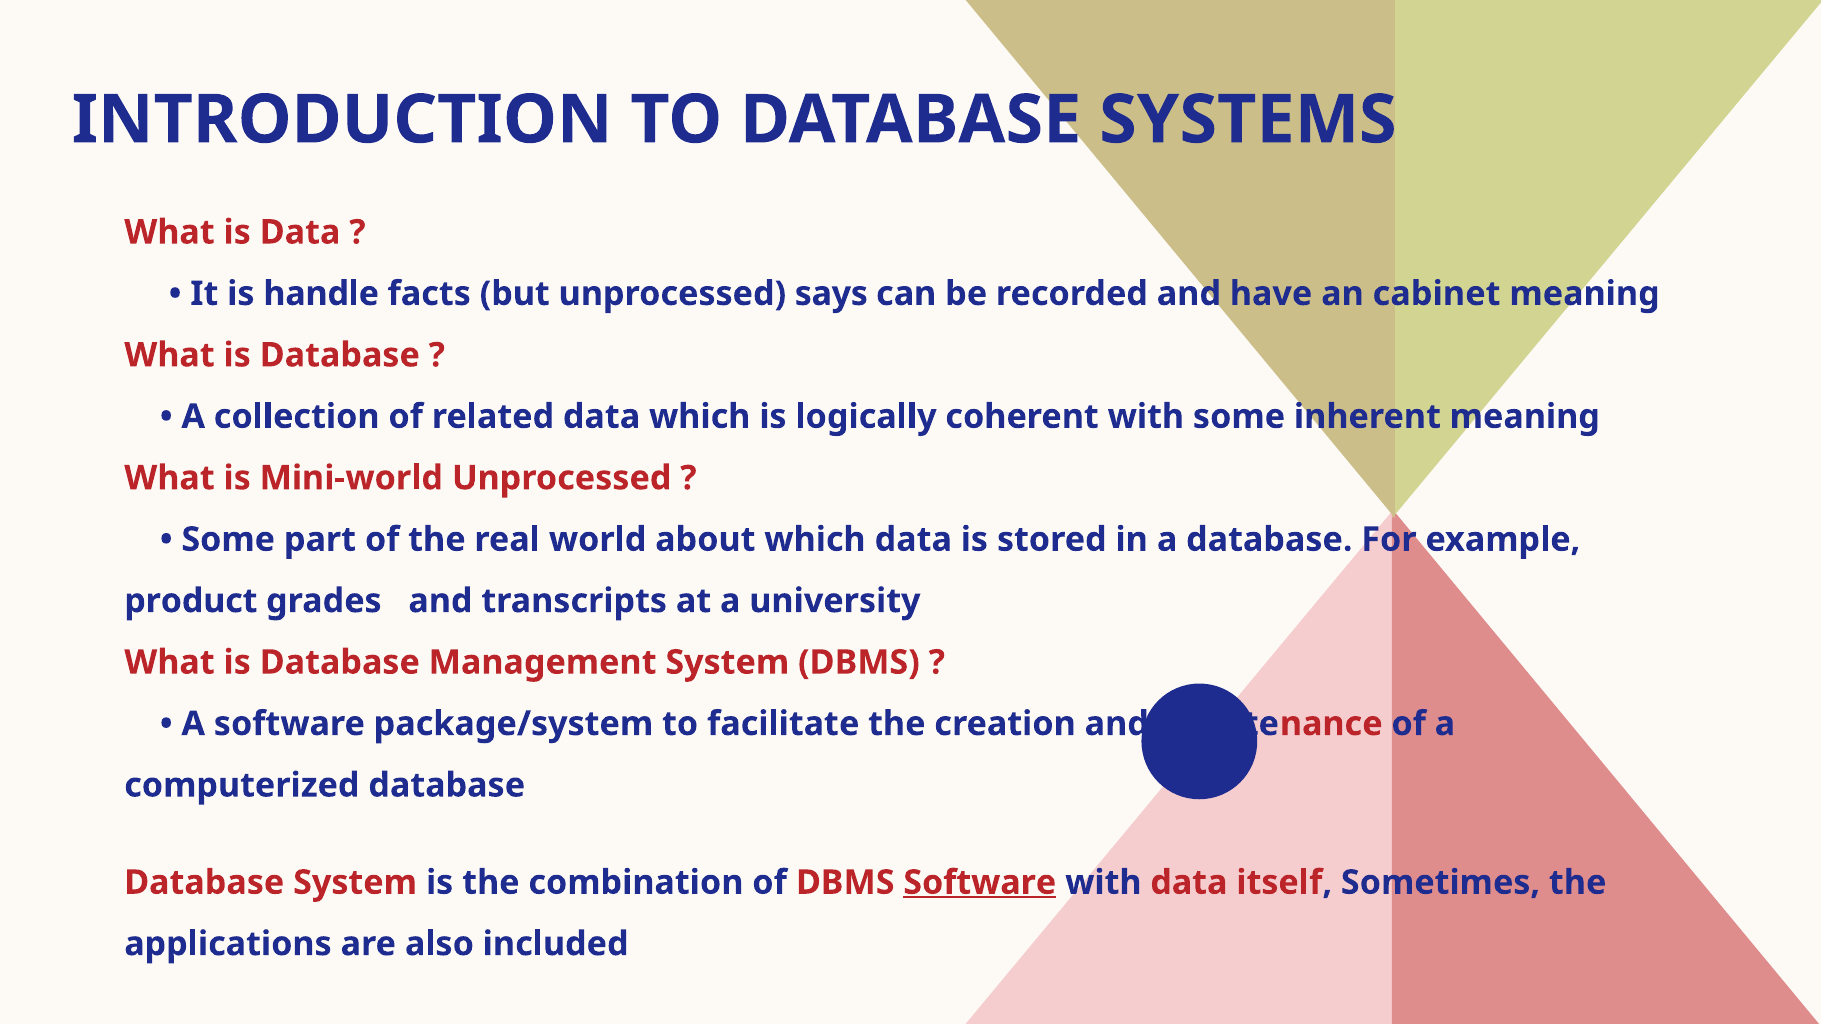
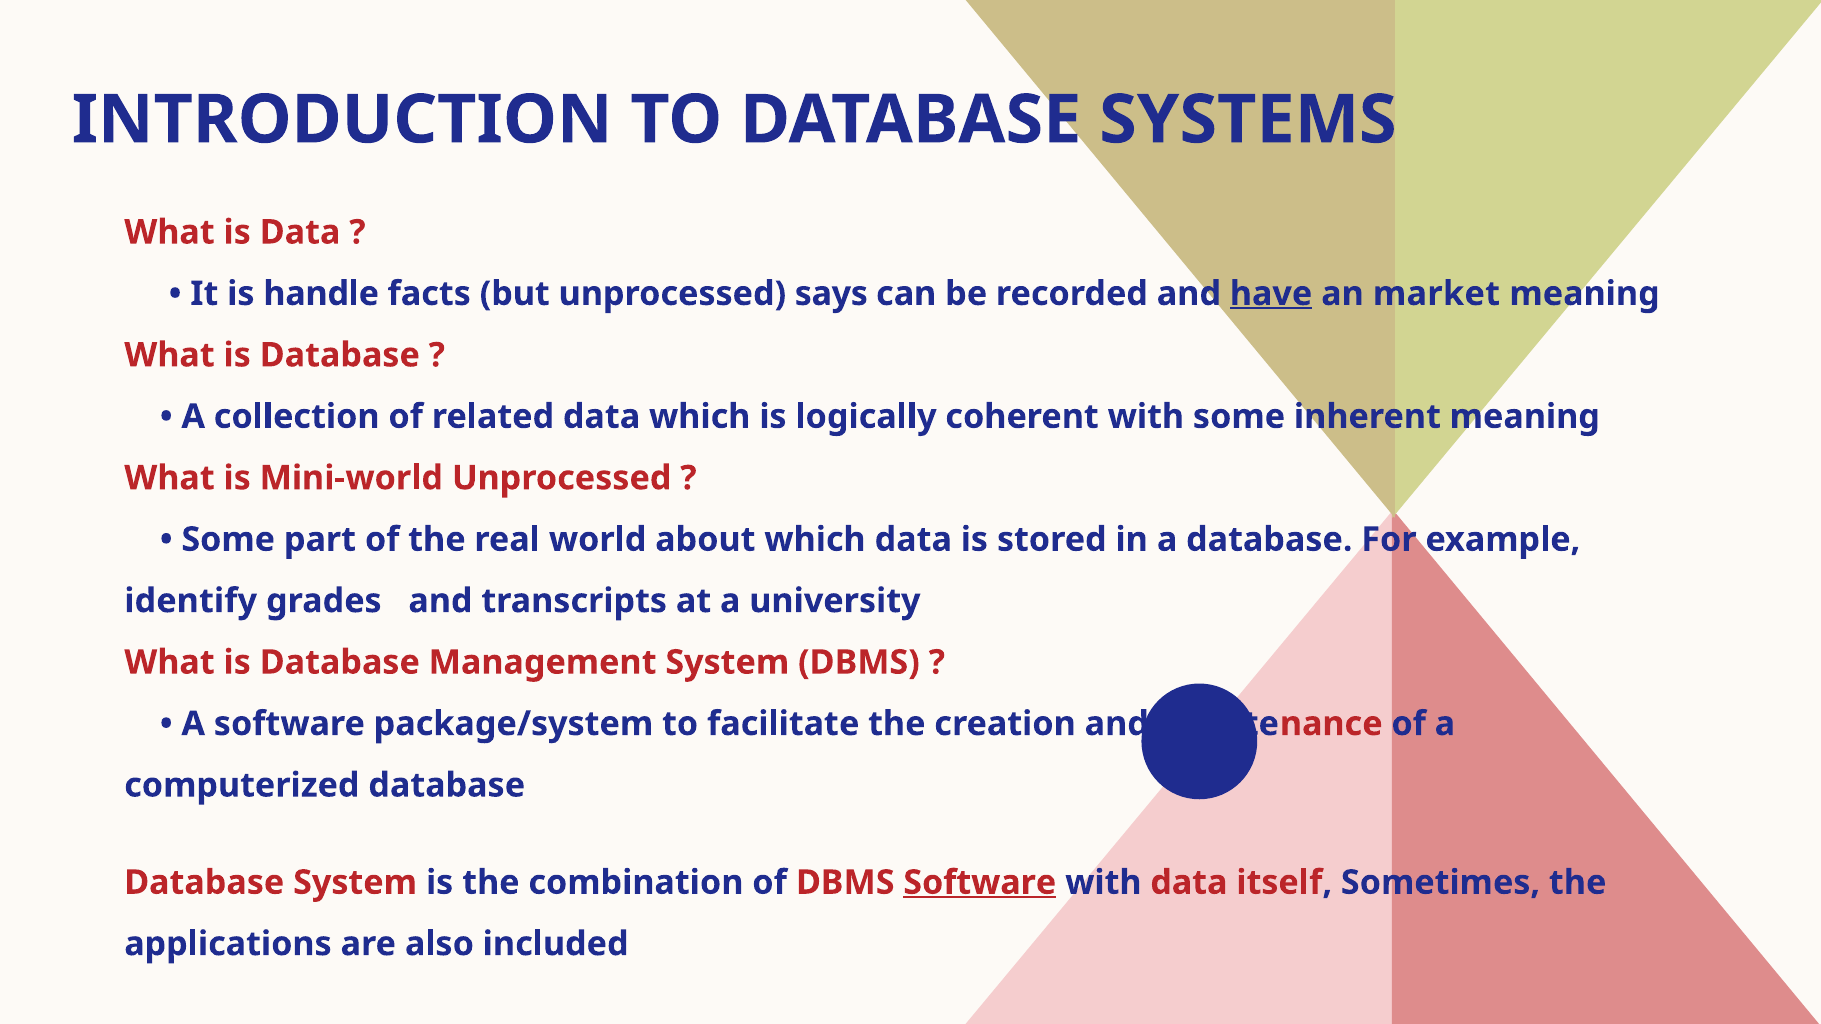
have underline: none -> present
cabinet: cabinet -> market
product: product -> identify
